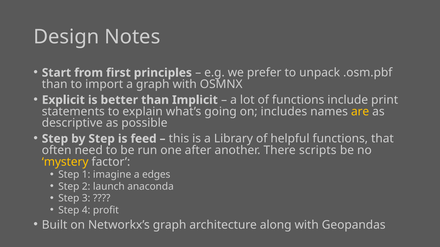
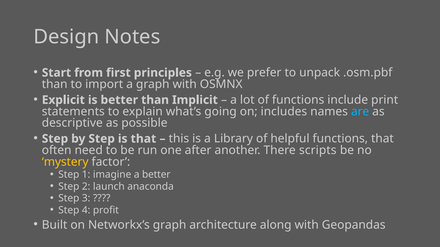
are colour: yellow -> light blue
is feed: feed -> that
a edges: edges -> better
